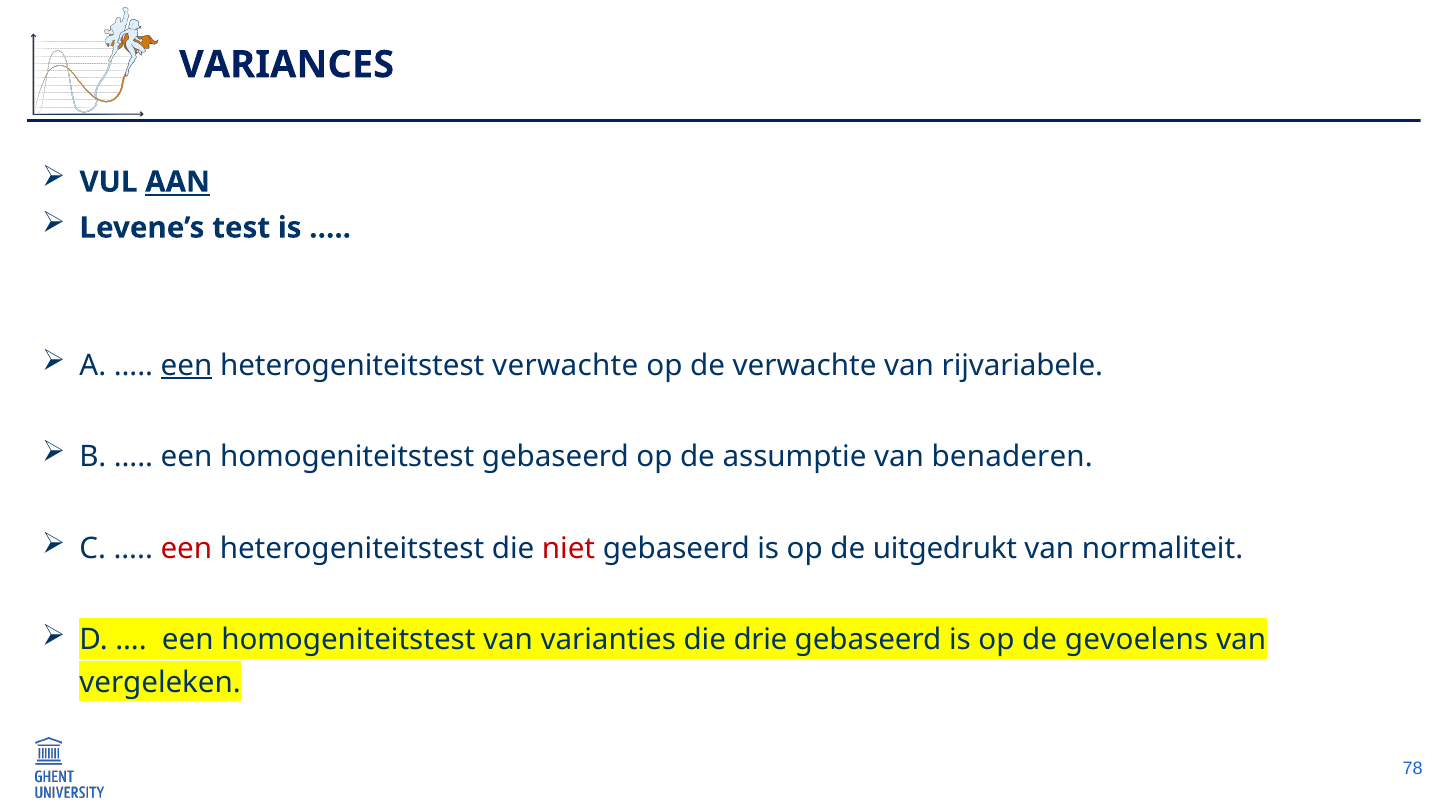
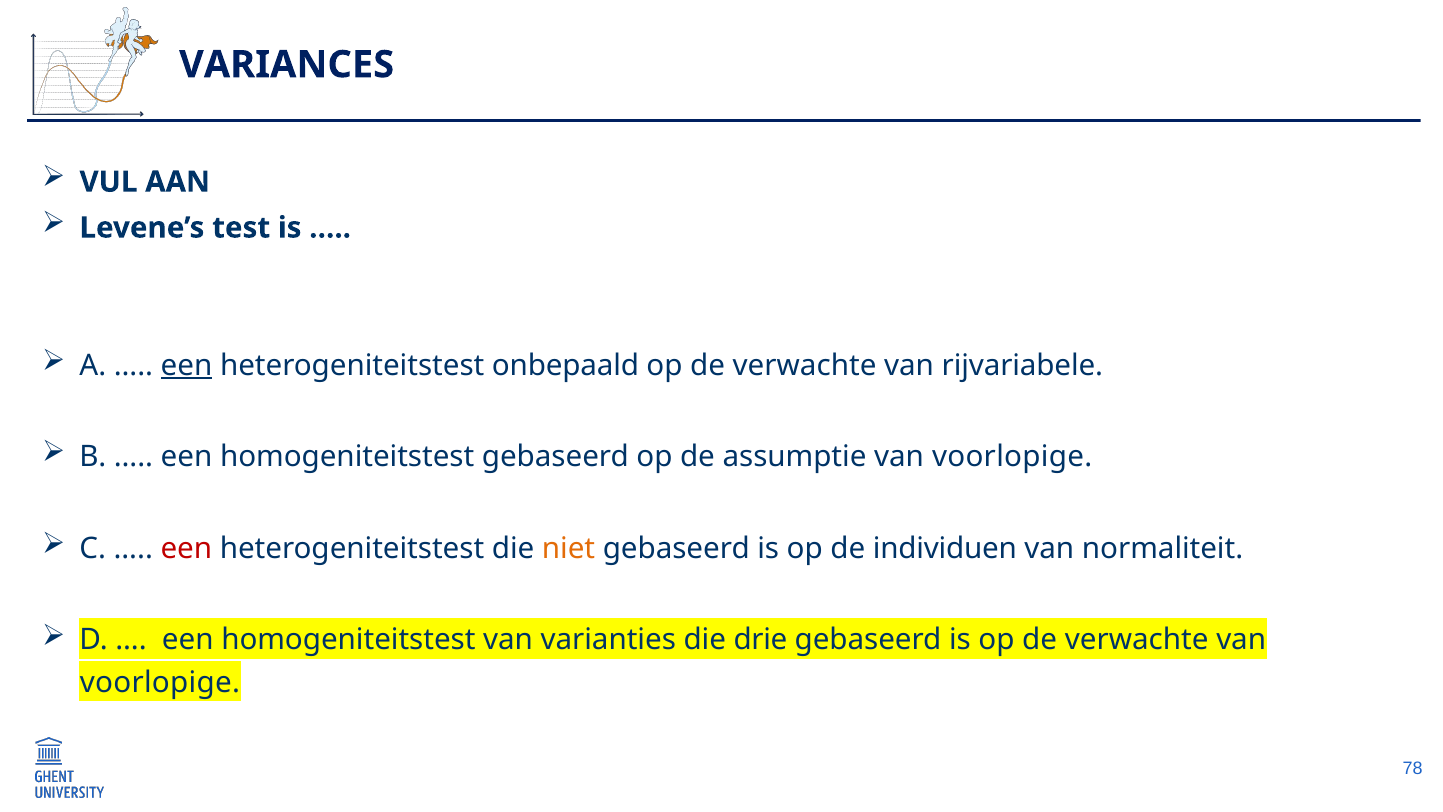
AAN underline: present -> none
heterogeniteitstest verwachte: verwachte -> onbepaald
assumptie van benaderen: benaderen -> voorlopige
niet colour: red -> orange
uitgedrukt: uitgedrukt -> individuen
is op de gevoelens: gevoelens -> verwachte
vergeleken at (160, 683): vergeleken -> voorlopige
